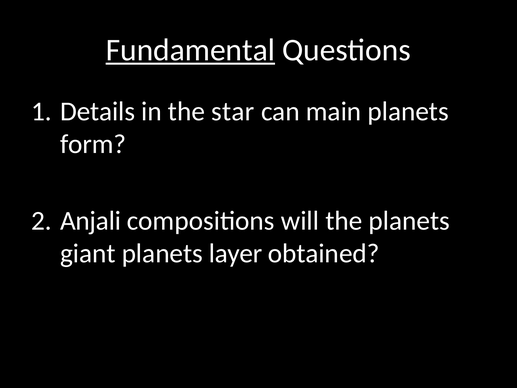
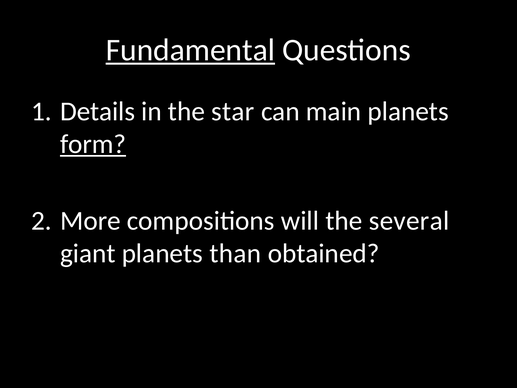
form underline: none -> present
Anjali: Anjali -> More
the planets: planets -> several
layer: layer -> than
